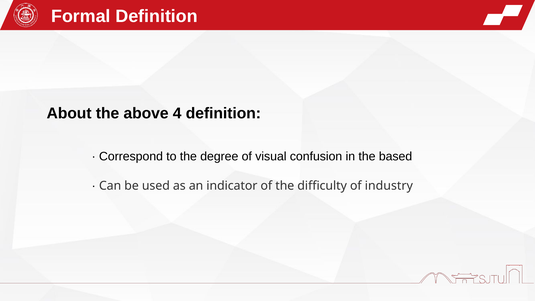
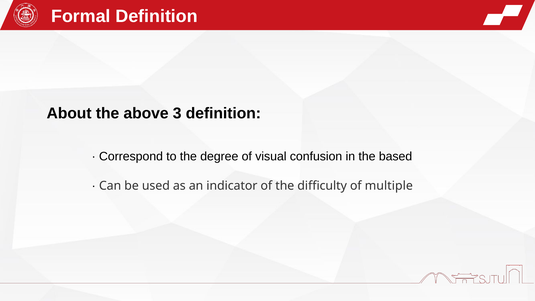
4: 4 -> 3
industry: industry -> multiple
